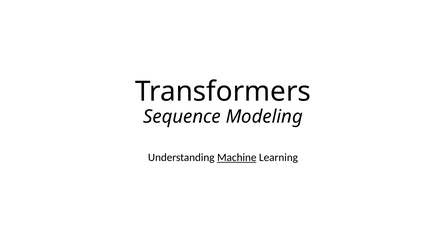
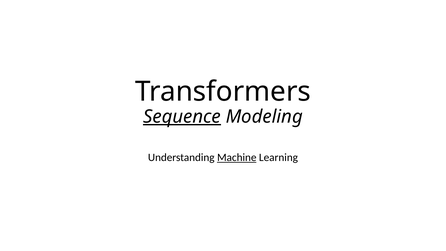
Sequence underline: none -> present
